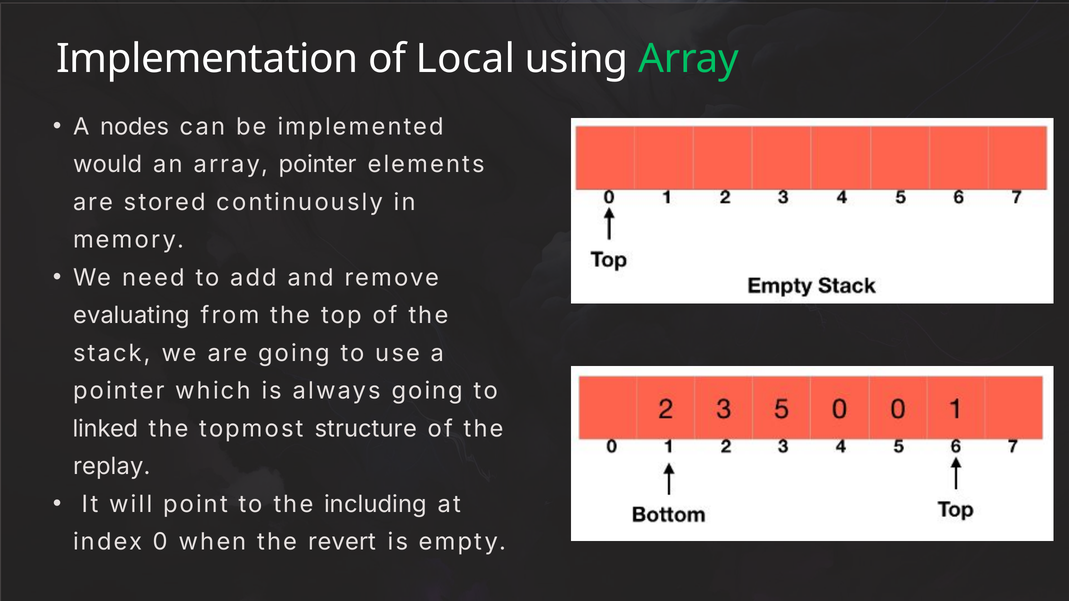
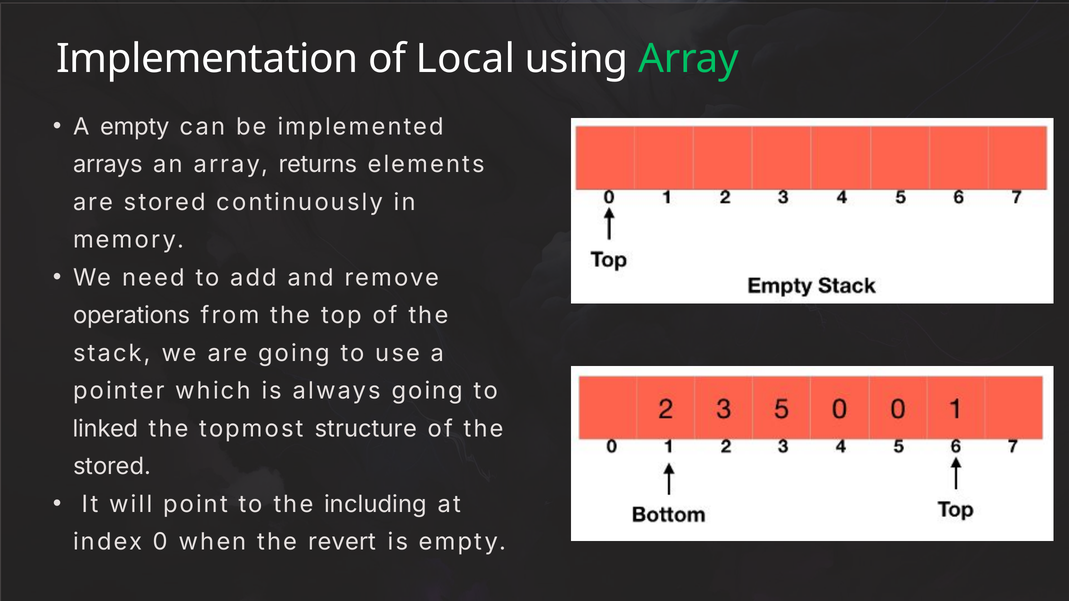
A nodes: nodes -> empty
would: would -> arrays
array pointer: pointer -> returns
evaluating: evaluating -> operations
replay at (112, 467): replay -> stored
